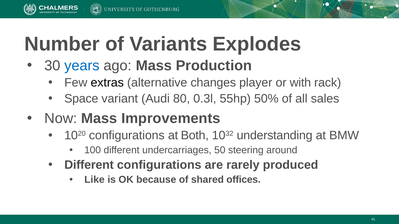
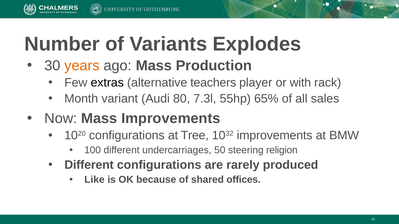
years colour: blue -> orange
changes: changes -> teachers
Space: Space -> Month
0.3l: 0.3l -> 7.3l
50%: 50% -> 65%
Both: Both -> Tree
1032 understanding: understanding -> improvements
around: around -> religion
